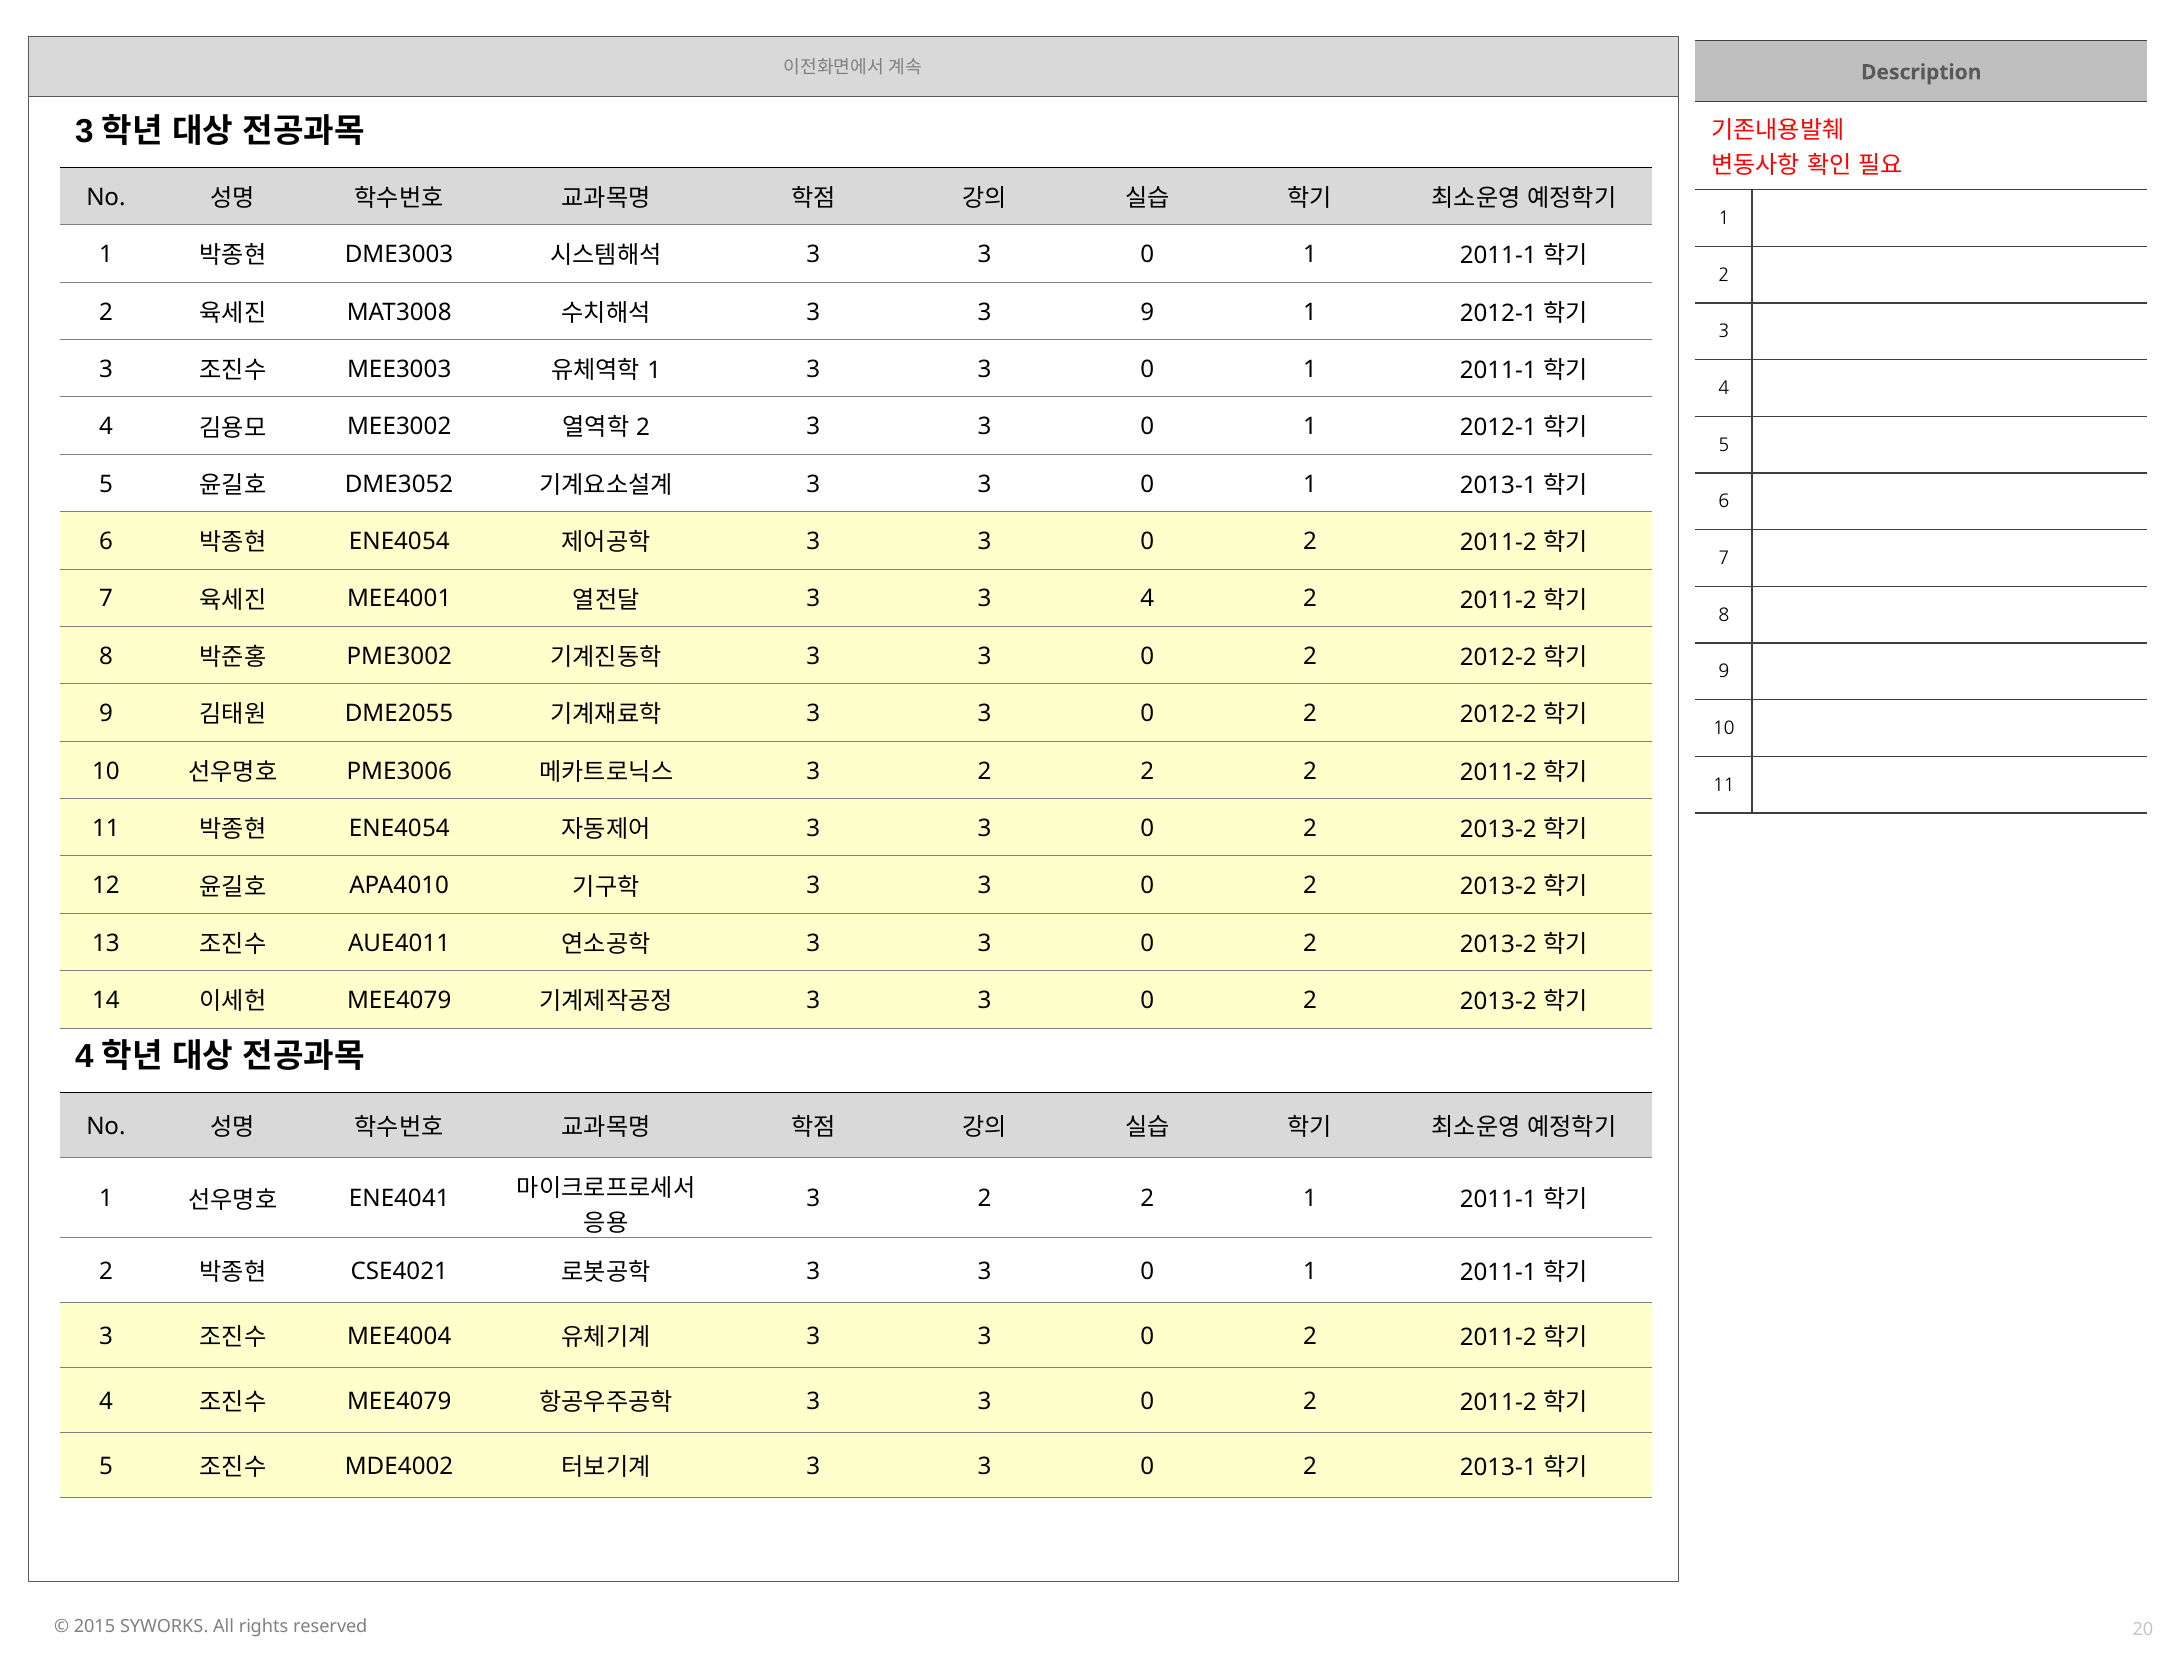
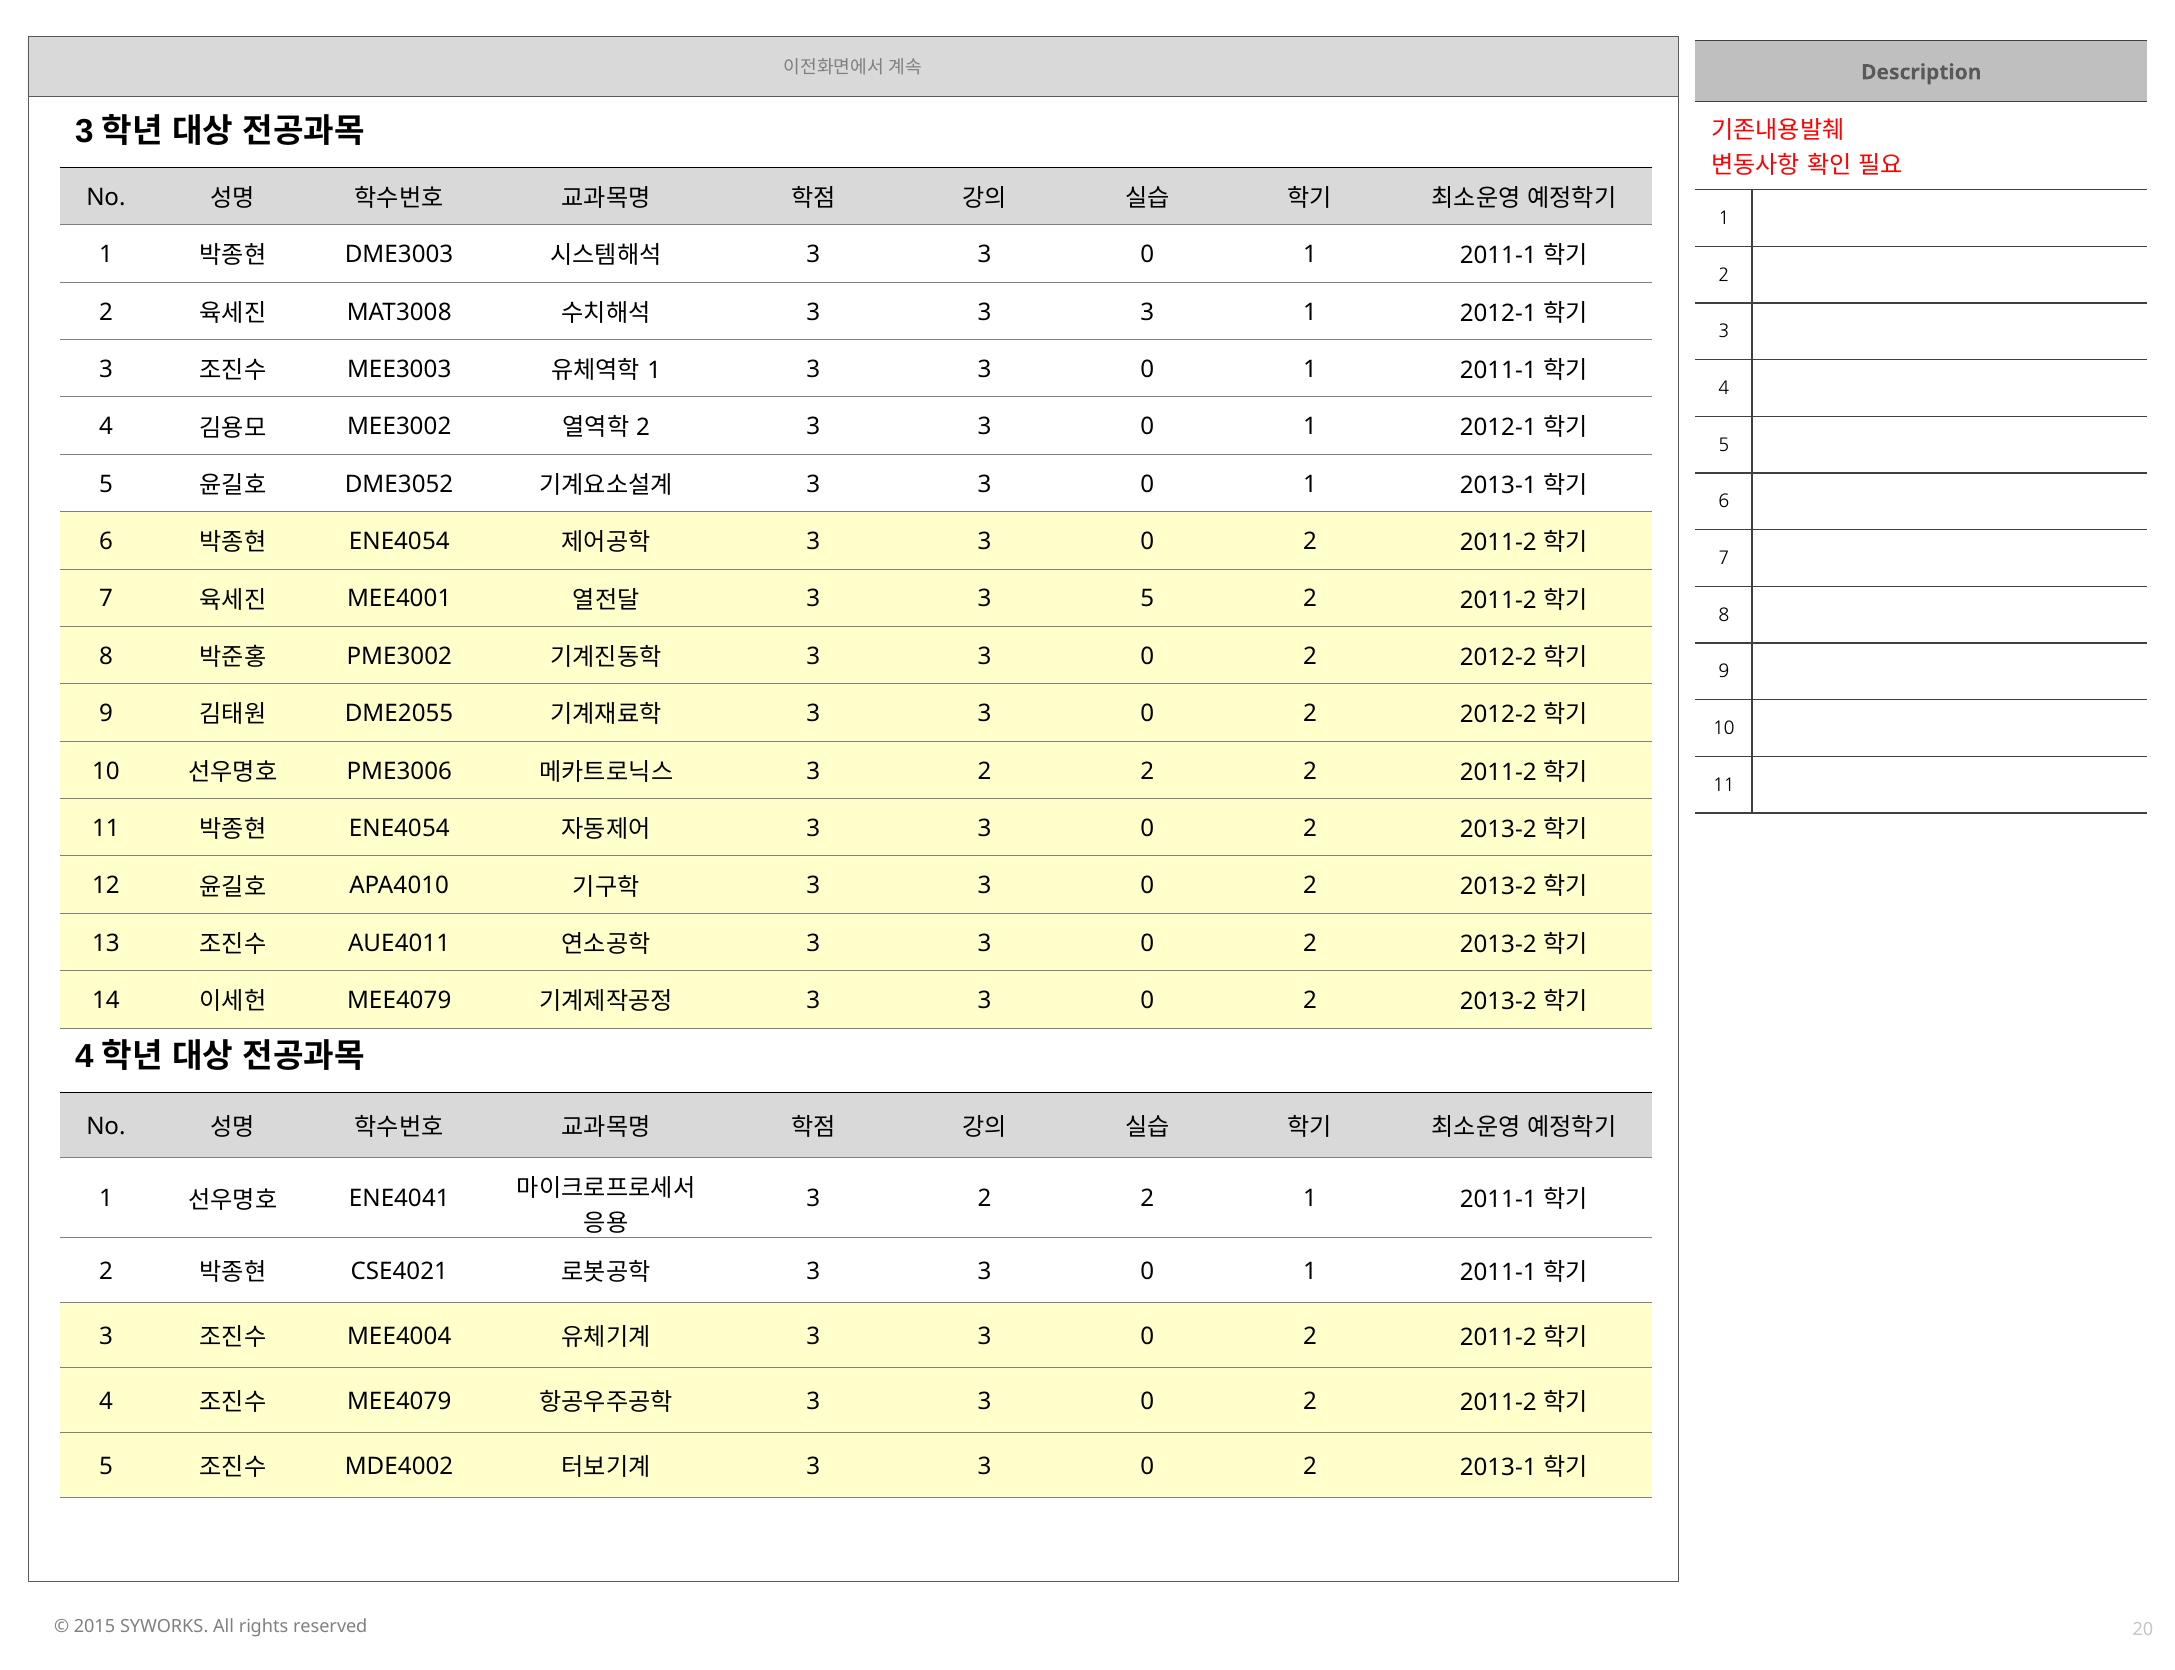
3 3 9: 9 -> 3
3 3 4: 4 -> 5
